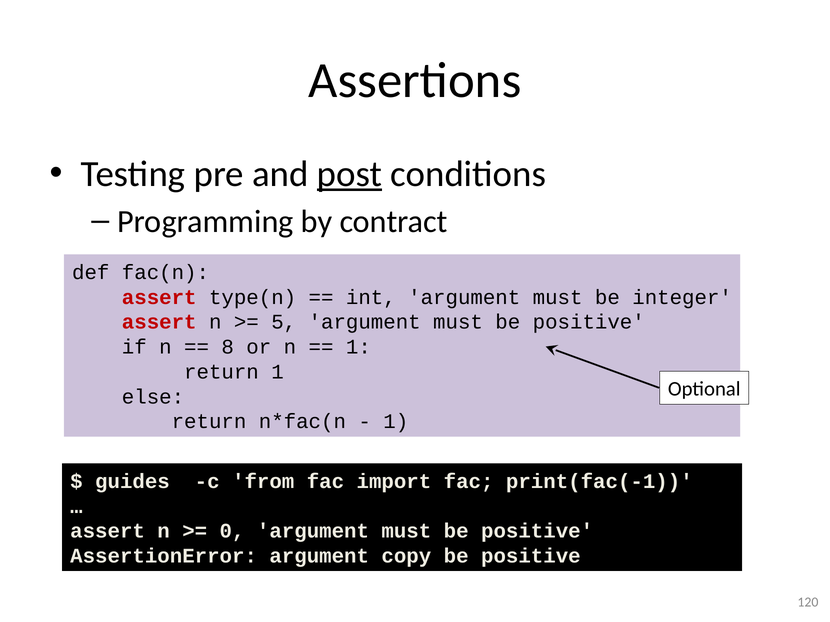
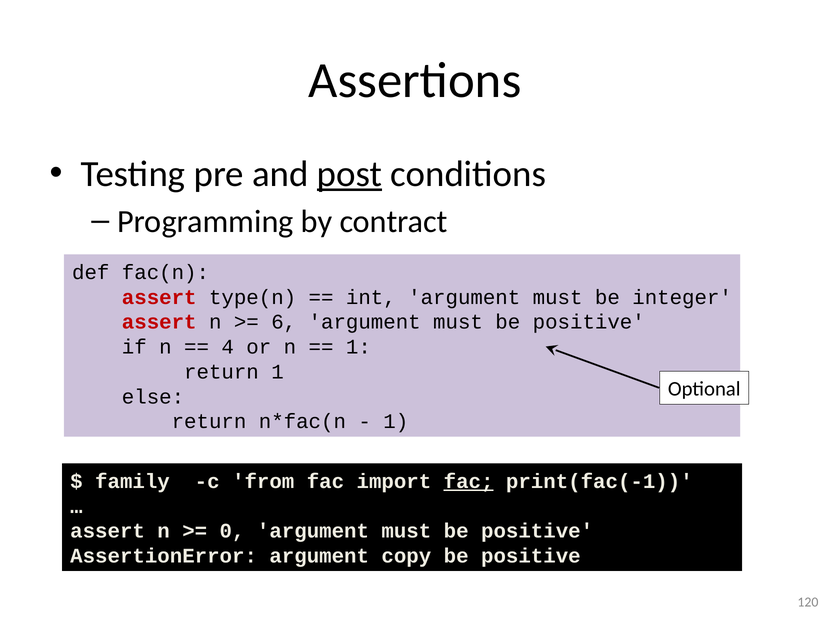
5: 5 -> 6
8: 8 -> 4
guides: guides -> family
fac at (469, 482) underline: none -> present
